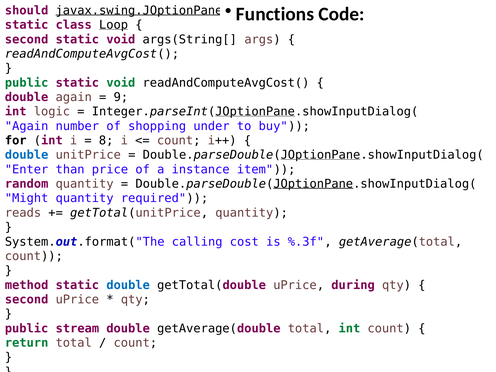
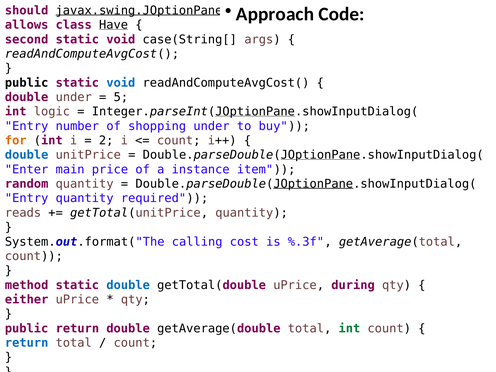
Functions: Functions -> Approach
static at (27, 25): static -> allows
Loop: Loop -> Have
args(String[: args(String[ -> case(String[
public at (27, 83) colour: green -> black
void at (121, 83) colour: green -> blue
double again: again -> under
9: 9 -> 5
Again at (27, 126): Again -> Entry
for colour: black -> orange
8: 8 -> 2
than: than -> main
Might at (27, 198): Might -> Entry
second at (27, 300): second -> either
public stream: stream -> return
return at (27, 343) colour: green -> blue
